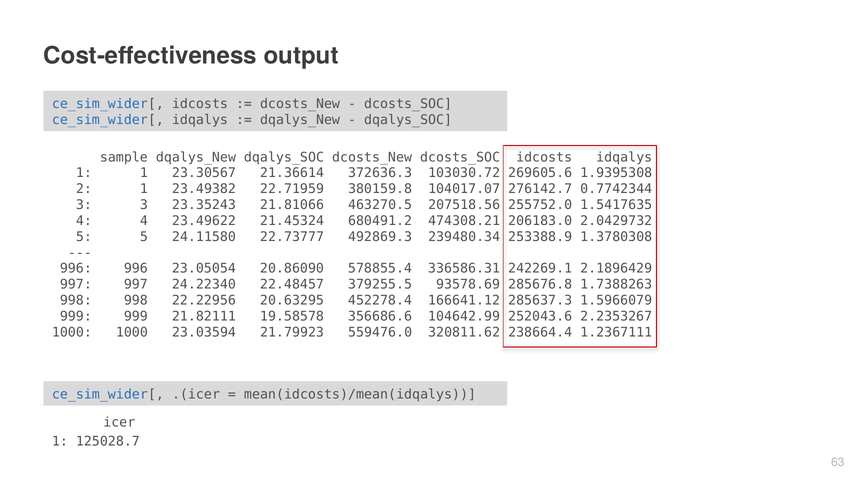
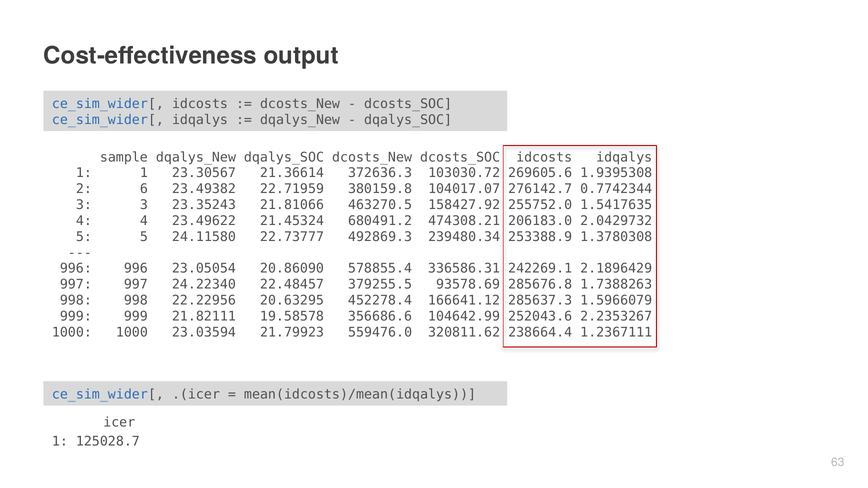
2 1: 1 -> 6
207518.56: 207518.56 -> 158427.92
